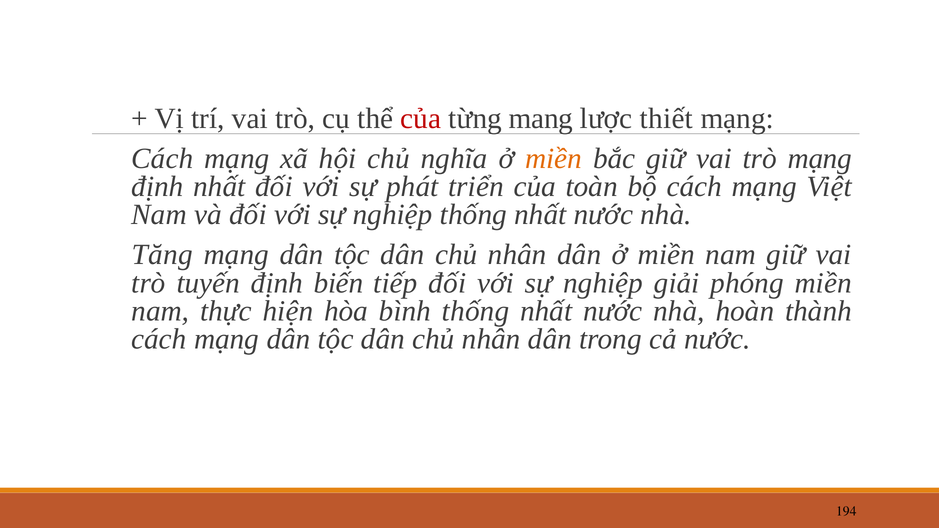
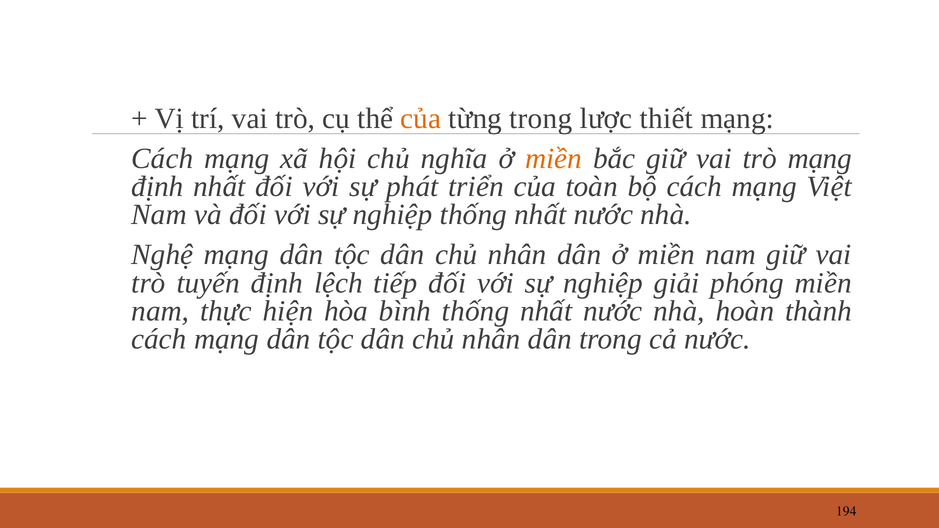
của at (421, 119) colour: red -> orange
từng mang: mang -> trong
Tăng: Tăng -> Nghệ
biến: biến -> lệch
